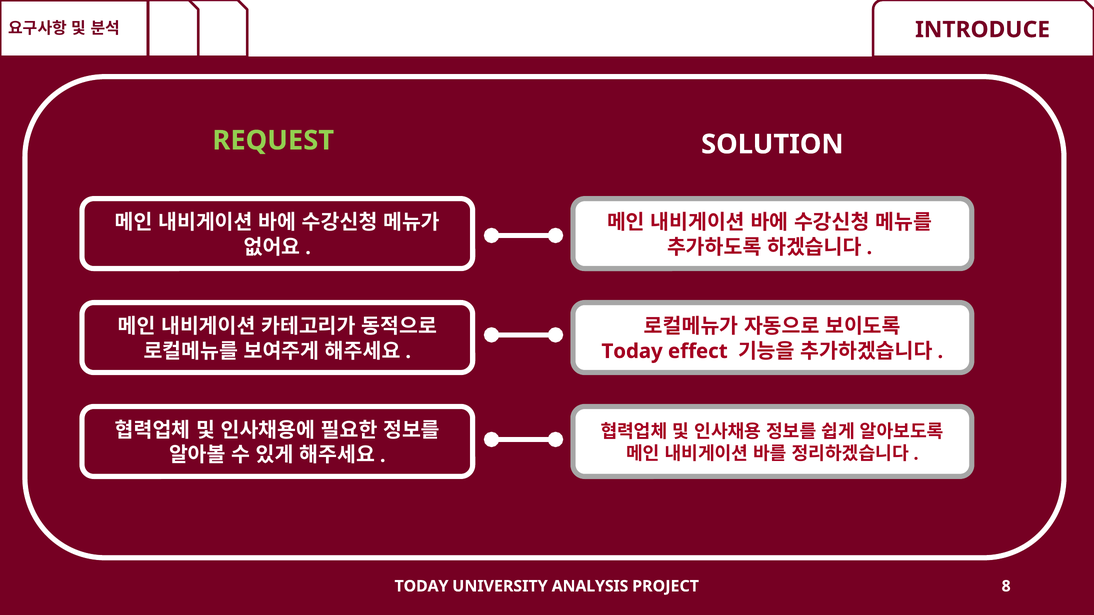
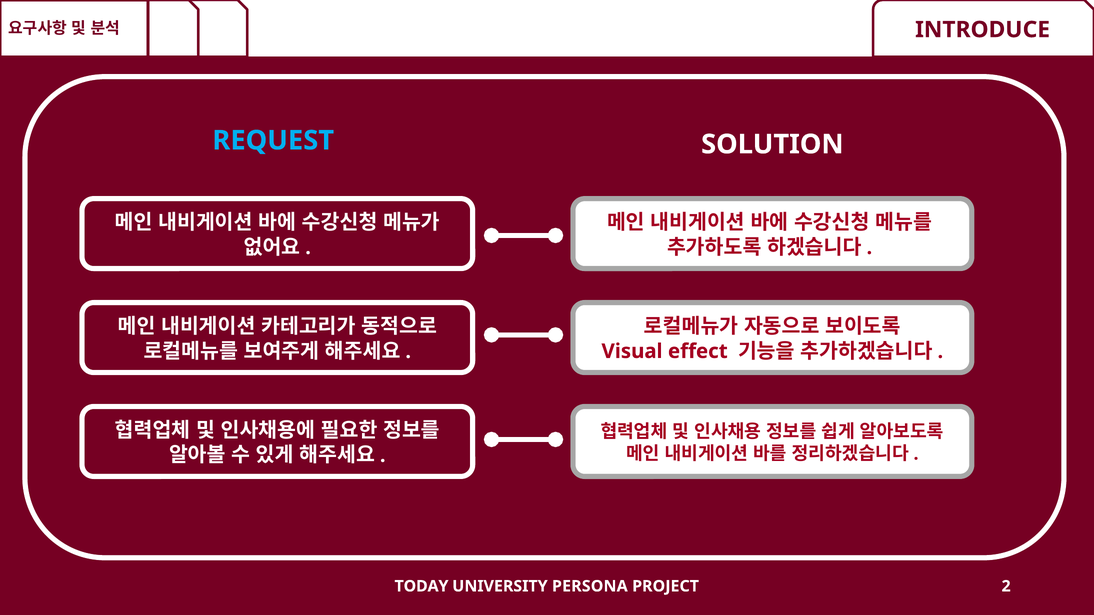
REQUEST colour: light green -> light blue
Today at (632, 351): Today -> Visual
ANALYSIS: ANALYSIS -> PERSONA
8: 8 -> 2
